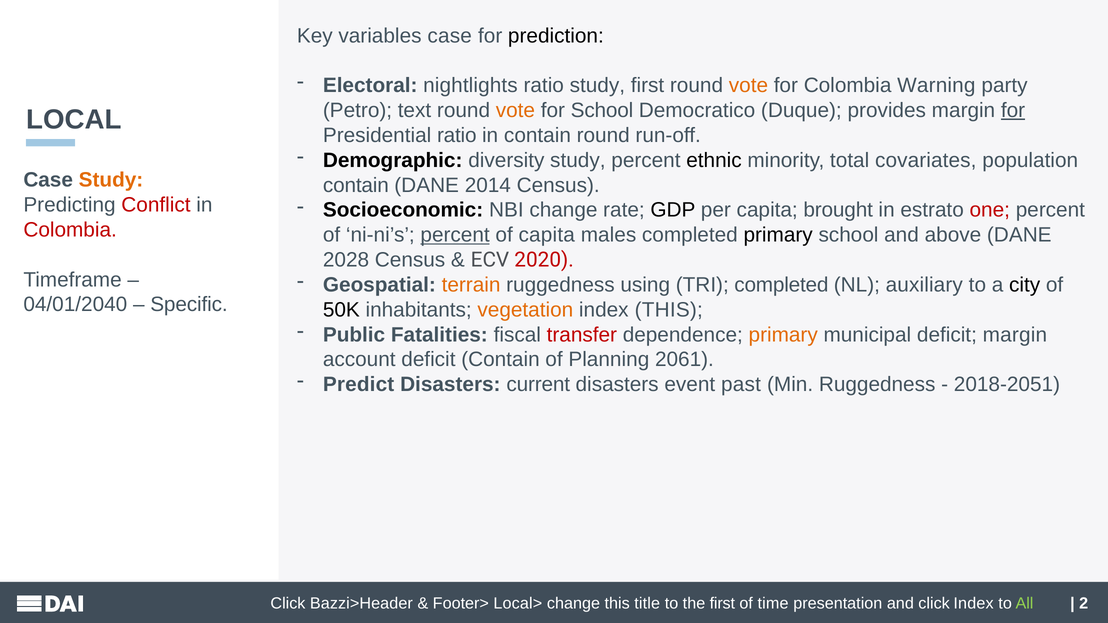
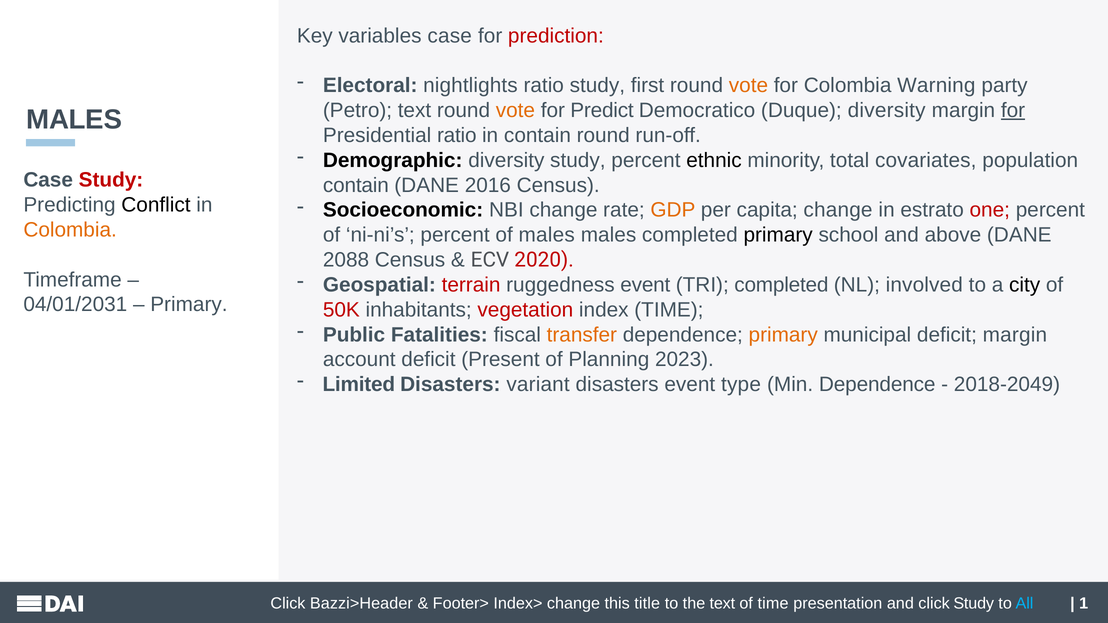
prediction colour: black -> red
for School: School -> Predict
Duque provides: provides -> diversity
LOCAL at (74, 120): LOCAL -> MALES
Study at (111, 180) colour: orange -> red
2014: 2014 -> 2016
Conflict colour: red -> black
GDP colour: black -> orange
capita brought: brought -> change
Colombia at (70, 230) colour: red -> orange
percent at (455, 235) underline: present -> none
of capita: capita -> males
2028: 2028 -> 2088
terrain colour: orange -> red
ruggedness using: using -> event
auxiliary: auxiliary -> involved
04/01/2040: 04/01/2040 -> 04/01/2031
Specific at (189, 305): Specific -> Primary
50K colour: black -> red
vegetation colour: orange -> red
index THIS: THIS -> TIME
transfer colour: red -> orange
deficit Contain: Contain -> Present
2061: 2061 -> 2023
Predict: Predict -> Limited
current: current -> variant
past: past -> type
Min Ruggedness: Ruggedness -> Dependence
2018-2051: 2018-2051 -> 2018-2049
Local>: Local> -> Index>
the first: first -> text
click Index: Index -> Study
All colour: light green -> light blue
2: 2 -> 1
